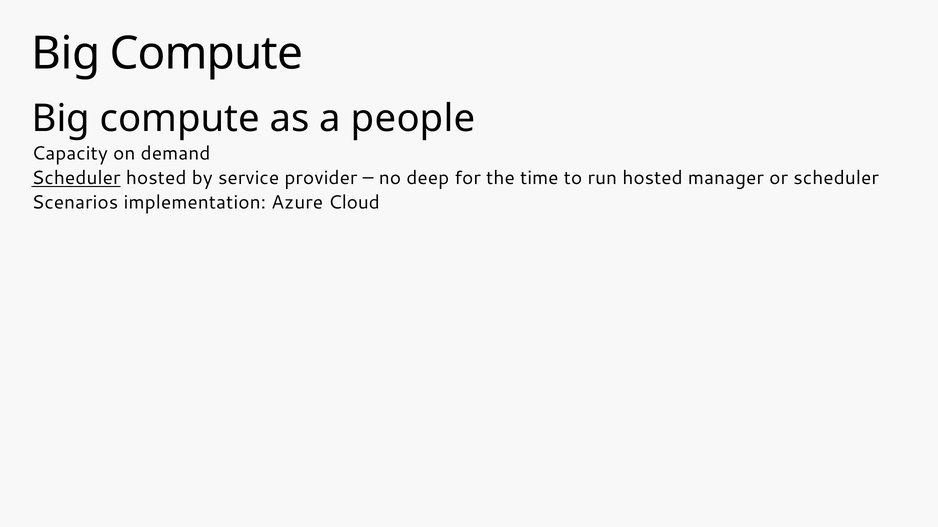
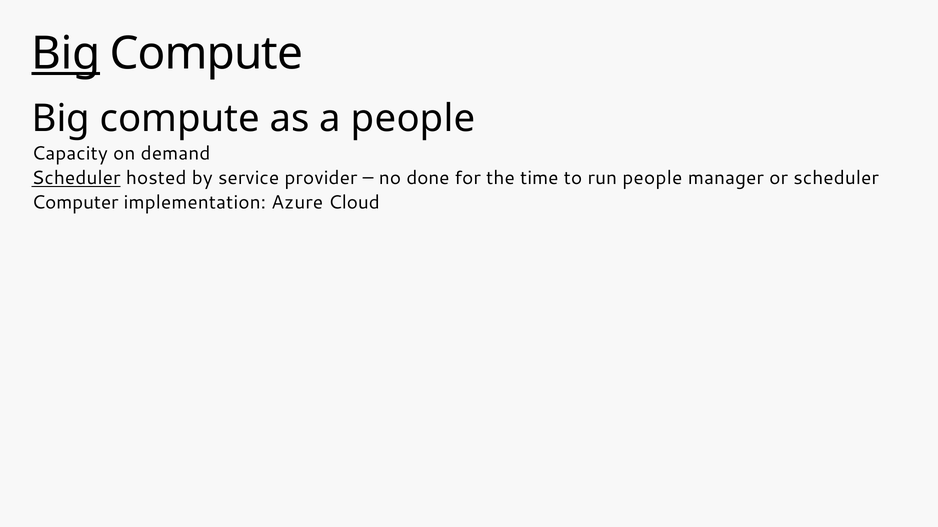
Big at (66, 54) underline: none -> present
deep: deep -> done
run hosted: hosted -> people
Scenarios: Scenarios -> Computer
